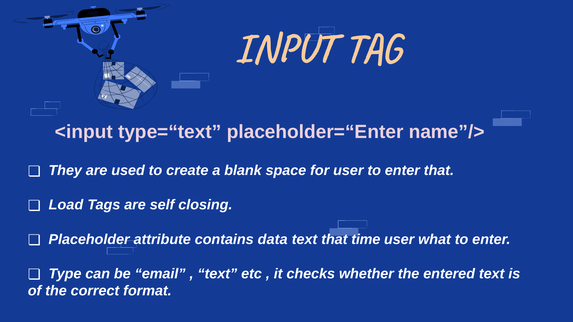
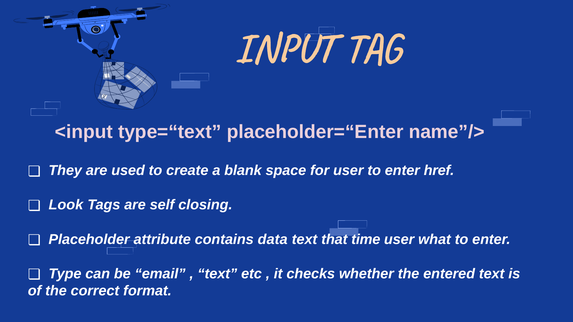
enter that: that -> href
Load: Load -> Look
